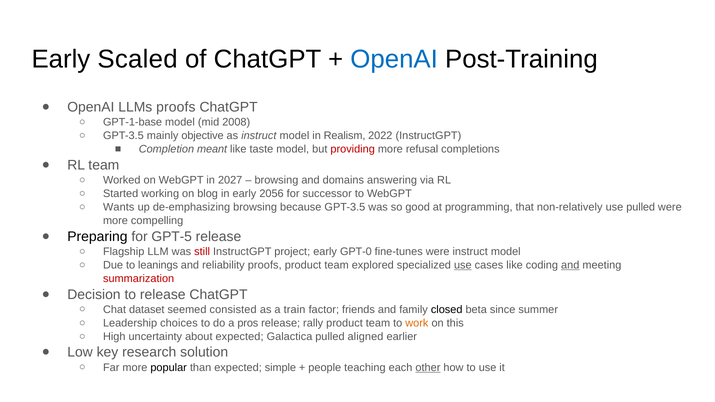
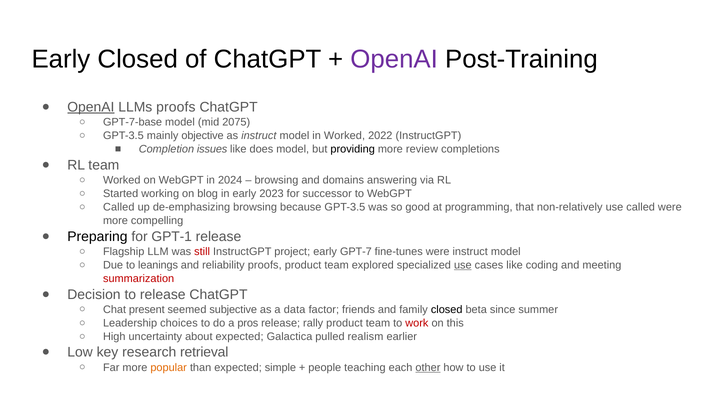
Early Scaled: Scaled -> Closed
OpenAI at (394, 59) colour: blue -> purple
OpenAI at (91, 107) underline: none -> present
GPT-1-base: GPT-1-base -> GPT-7-base
2008: 2008 -> 2075
in Realism: Realism -> Worked
meant: meant -> issues
taste: taste -> does
providing colour: red -> black
refusal: refusal -> review
2027: 2027 -> 2024
2056: 2056 -> 2023
Wants at (119, 207): Wants -> Called
use pulled: pulled -> called
GPT-5: GPT-5 -> GPT-1
GPT-0: GPT-0 -> GPT-7
and at (570, 265) underline: present -> none
dataset: dataset -> present
consisted: consisted -> subjective
train: train -> data
work colour: orange -> red
aligned: aligned -> realism
solution: solution -> retrieval
popular colour: black -> orange
